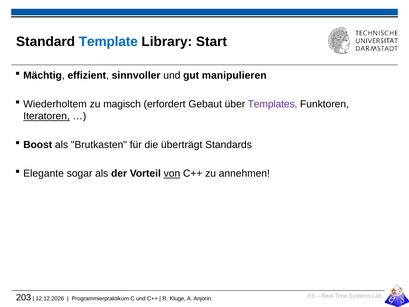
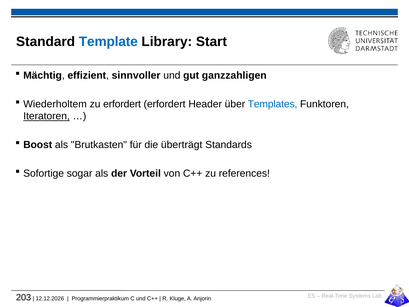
manipulieren: manipulieren -> ganzzahligen
zu magisch: magisch -> erfordert
Gebaut: Gebaut -> Header
Templates colour: purple -> blue
Elegante: Elegante -> Sofortige
von underline: present -> none
annehmen: annehmen -> references
